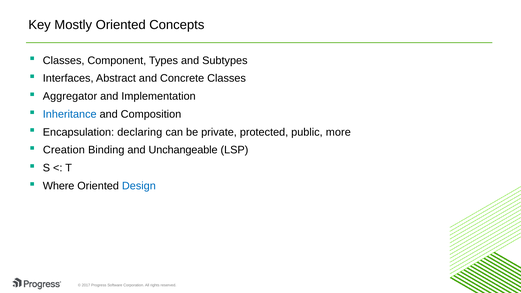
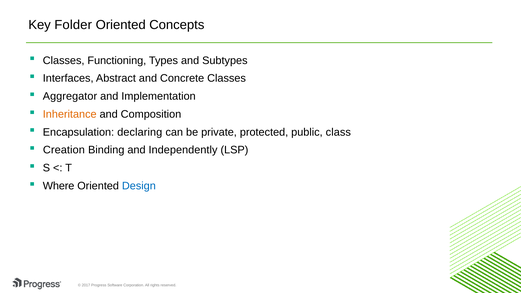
Mostly: Mostly -> Folder
Component: Component -> Functioning
Inheritance colour: blue -> orange
more: more -> class
Unchangeable: Unchangeable -> Independently
